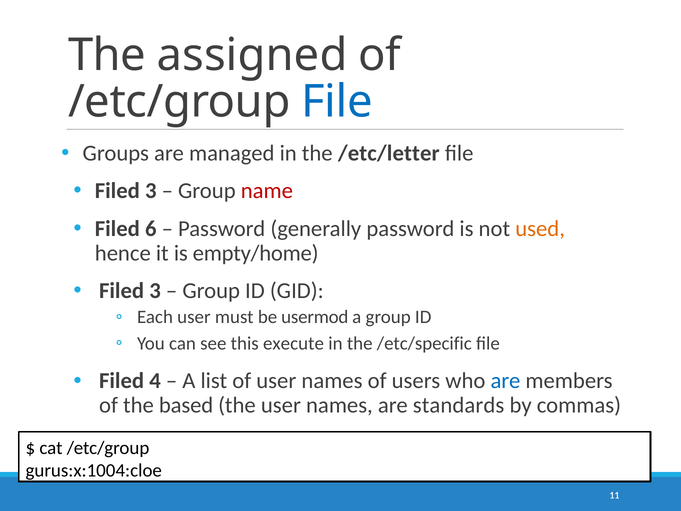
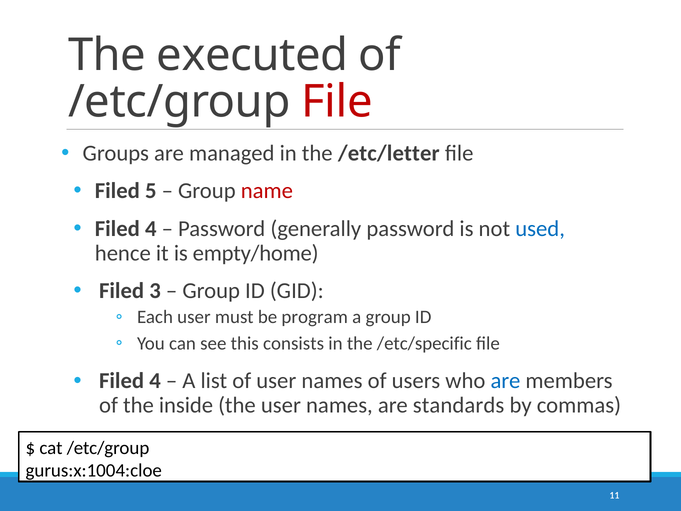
assigned: assigned -> executed
File at (337, 102) colour: blue -> red
3 at (151, 191): 3 -> 5
6 at (151, 228): 6 -> 4
used colour: orange -> blue
usermod: usermod -> program
execute: execute -> consists
based: based -> inside
